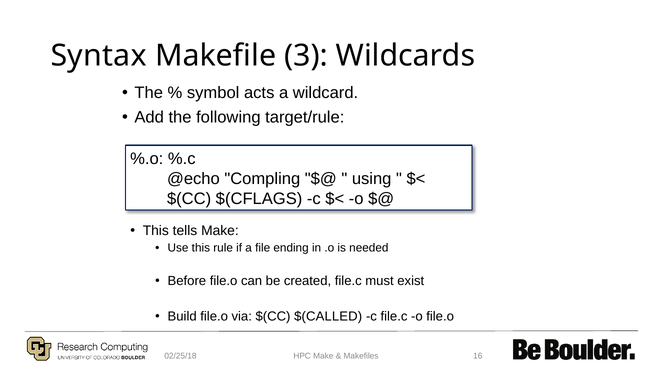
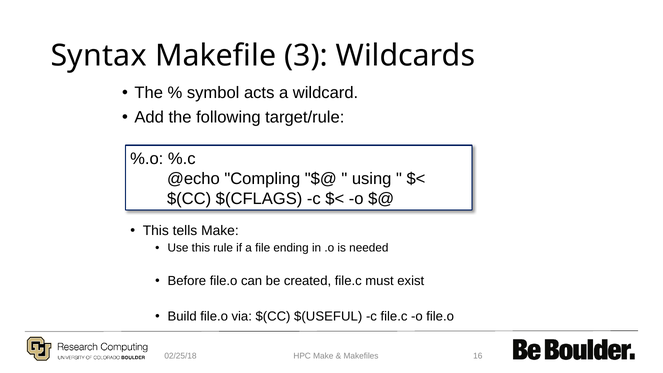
$(CALLED: $(CALLED -> $(USEFUL
